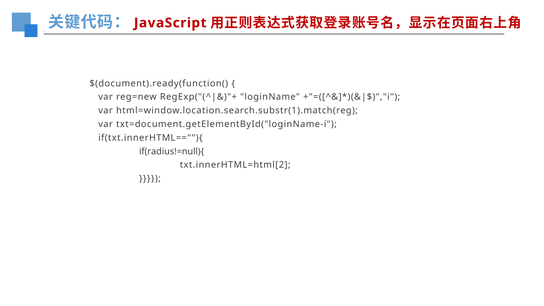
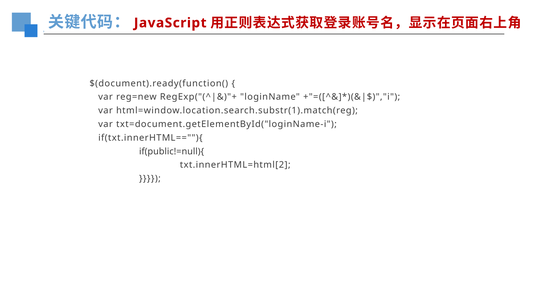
if(radius!=null){: if(radius!=null){ -> if(public!=null){
